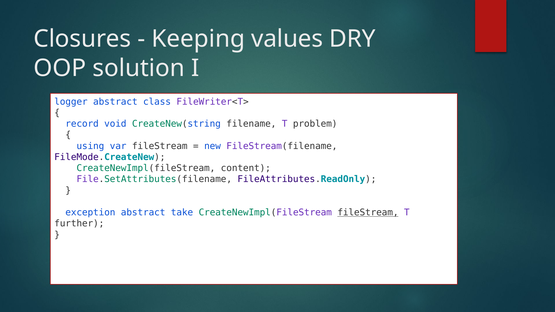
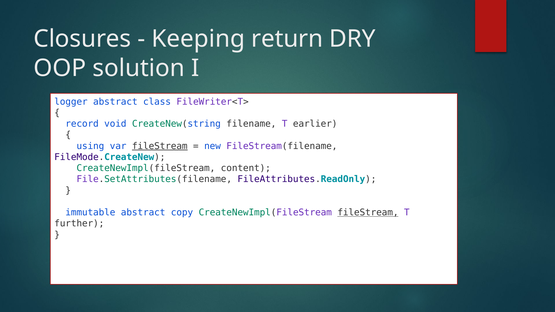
values: values -> return
problem: problem -> earlier
fileStream at (160, 146) underline: none -> present
exception: exception -> immutable
take: take -> copy
